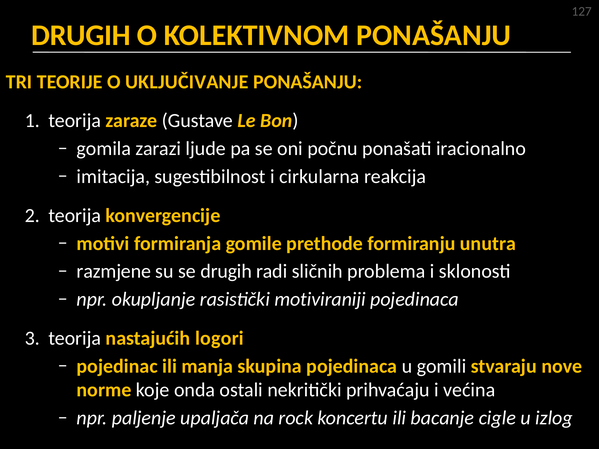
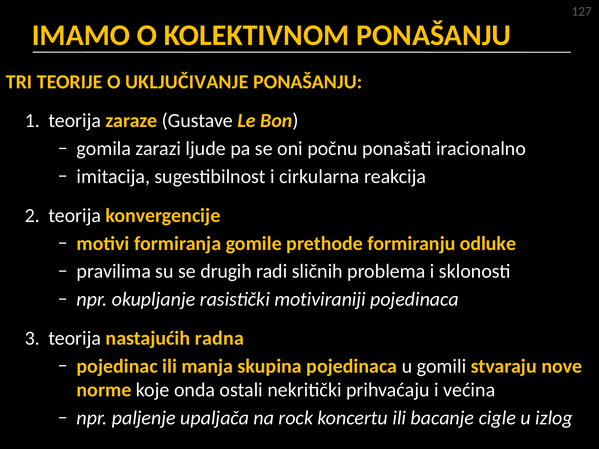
DRUGIH at (81, 35): DRUGIH -> IMAMO
unutra: unutra -> odluke
razmjene: razmjene -> pravilima
logori: logori -> radna
